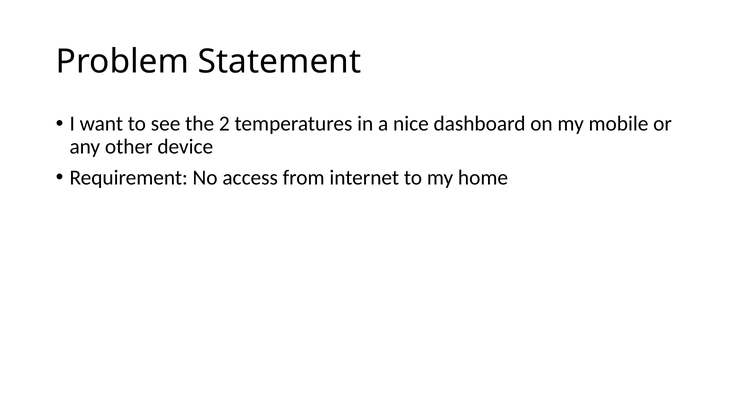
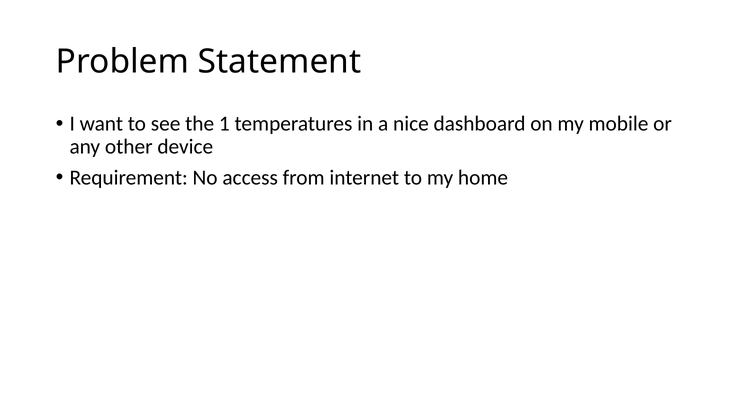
2: 2 -> 1
